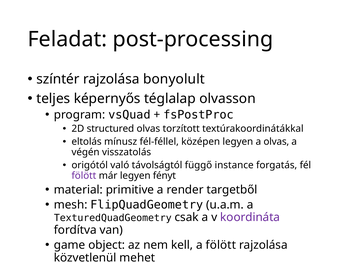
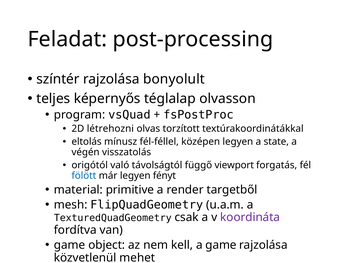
structured: structured -> létrehozni
a olvas: olvas -> state
instance: instance -> viewport
fölött at (84, 176) colour: purple -> blue
a fölött: fölött -> game
